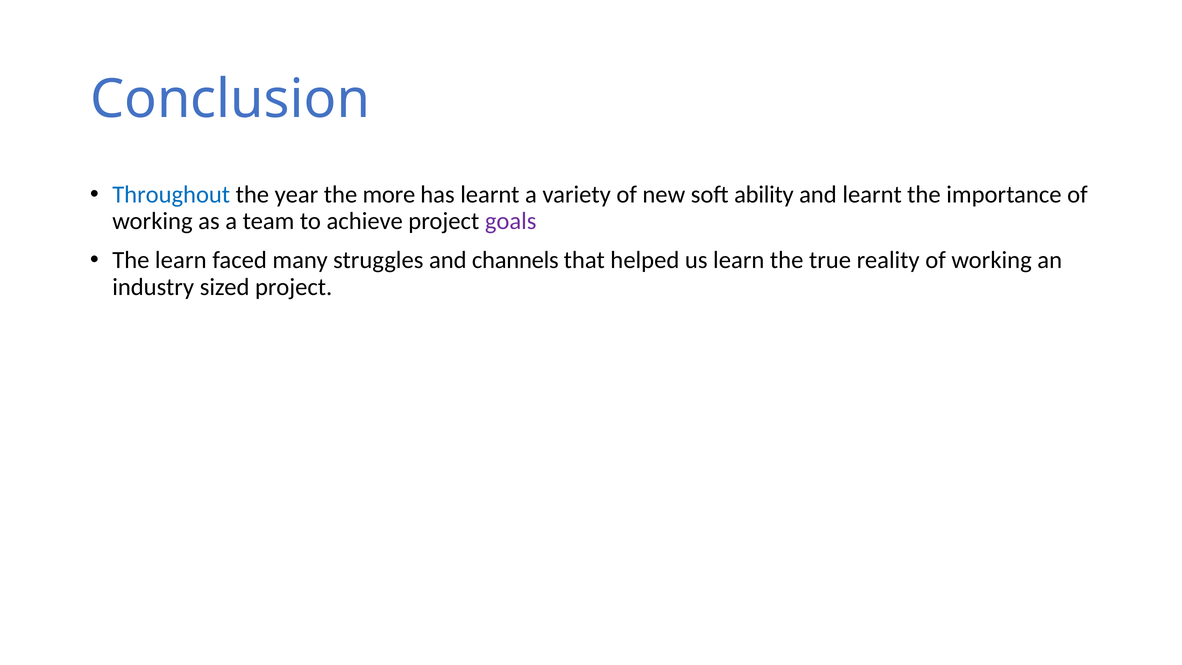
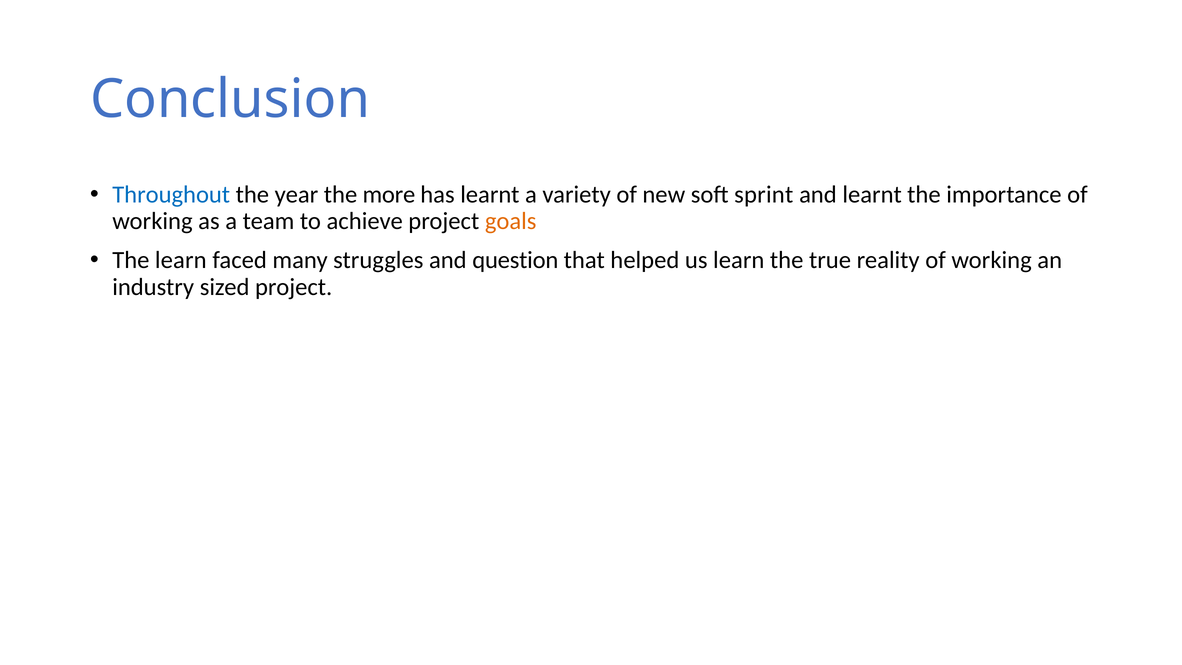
ability: ability -> sprint
goals colour: purple -> orange
channels: channels -> question
